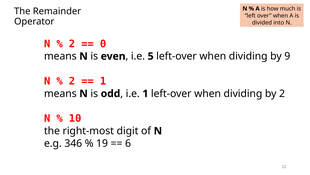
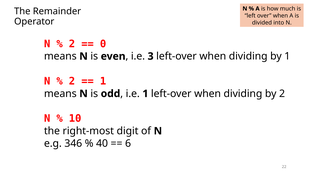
5: 5 -> 3
by 9: 9 -> 1
19: 19 -> 40
